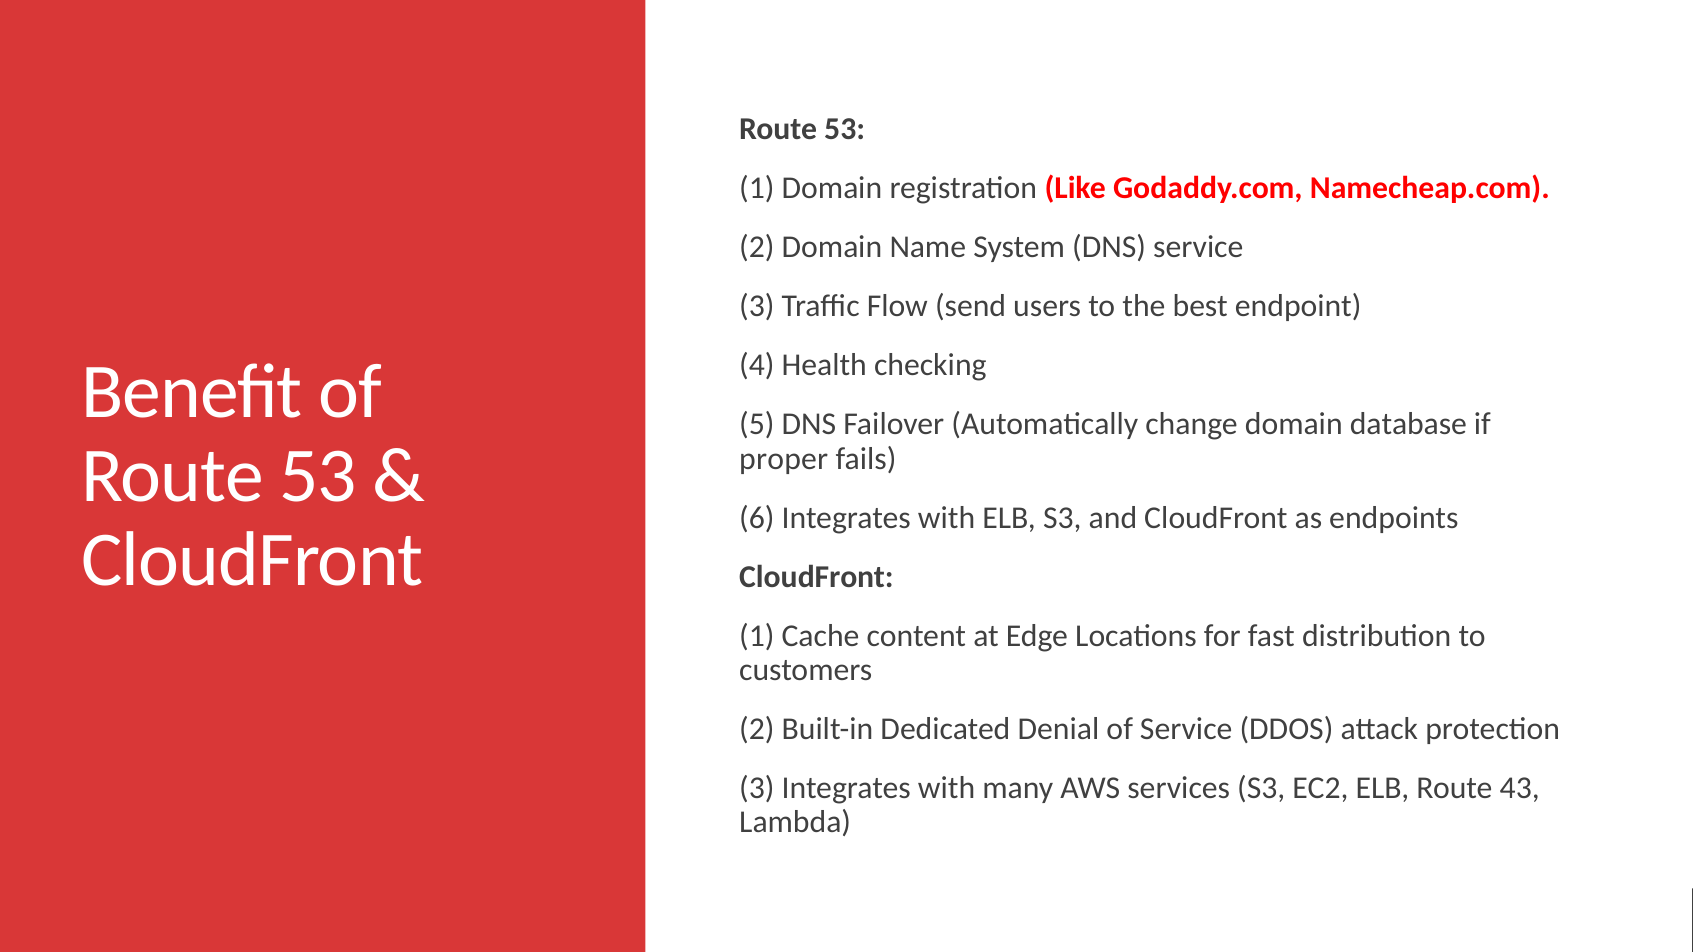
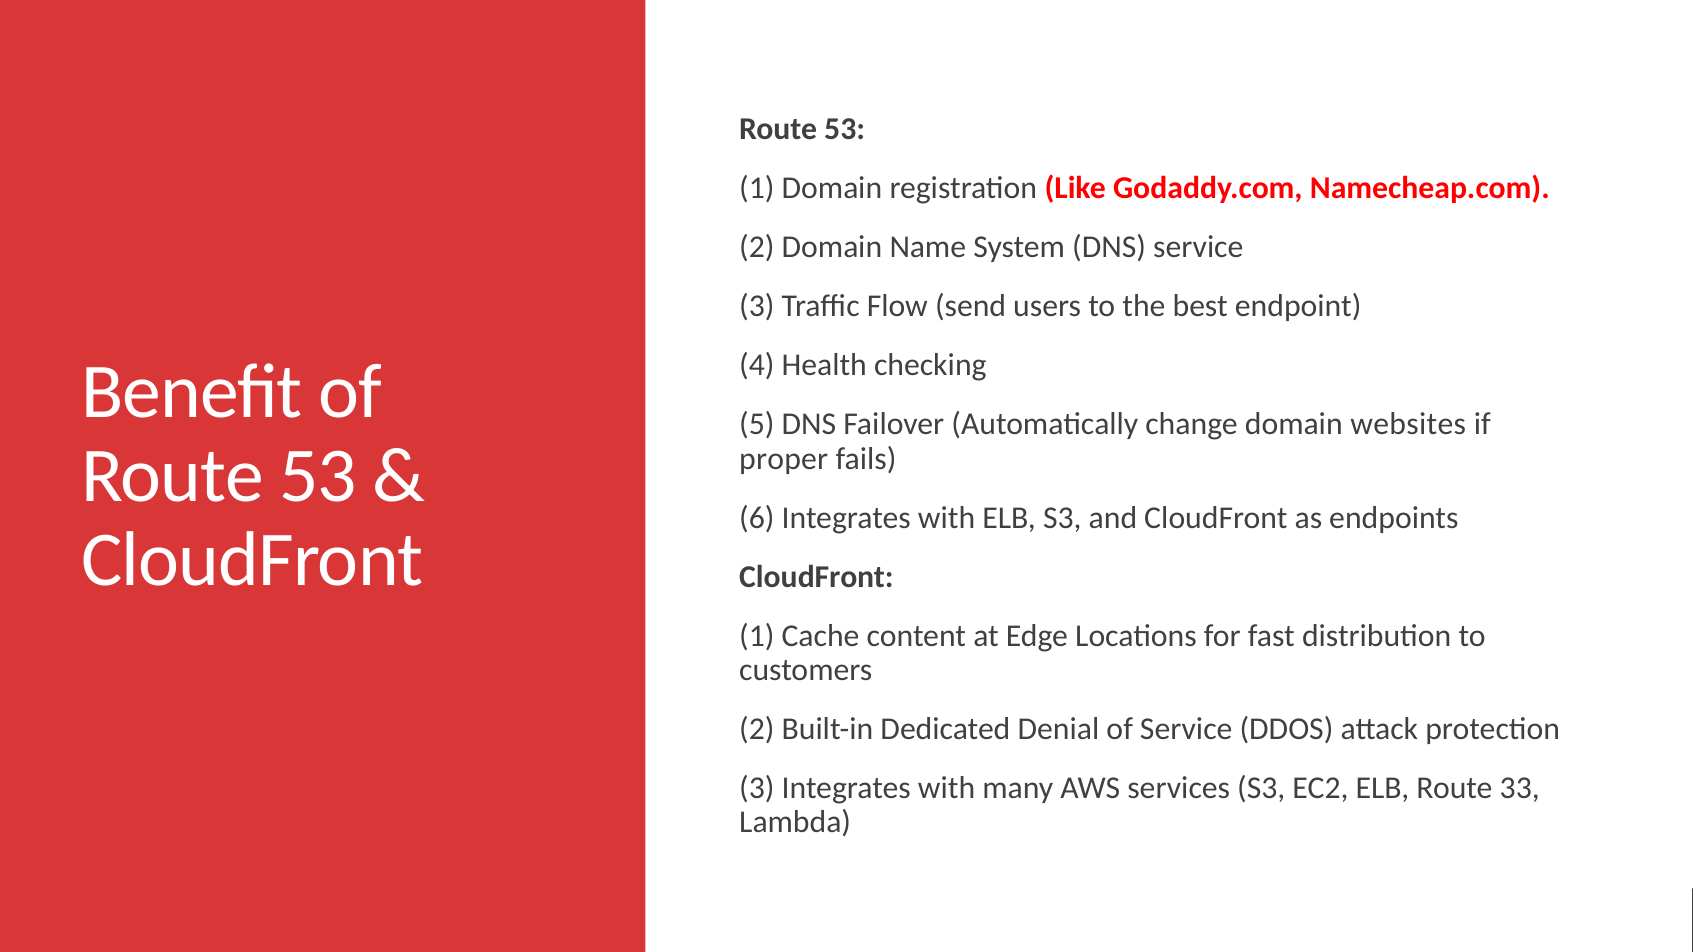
database: database -> websites
43: 43 -> 33
